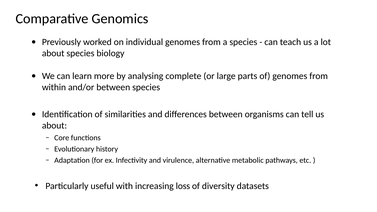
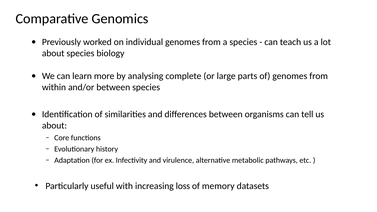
diversity: diversity -> memory
